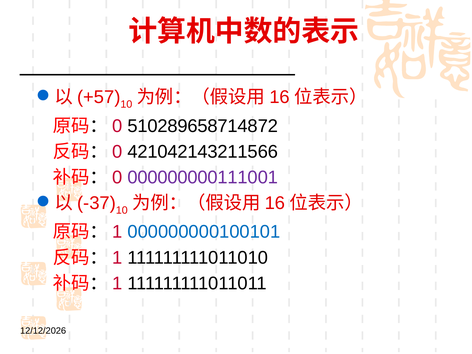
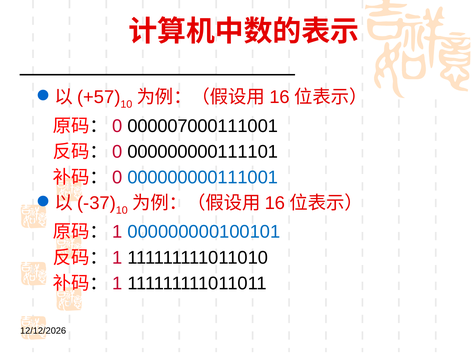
510289658714872: 510289658714872 -> 000007000111001
421042143211566: 421042143211566 -> 000000000111101
000000000111001 colour: purple -> blue
